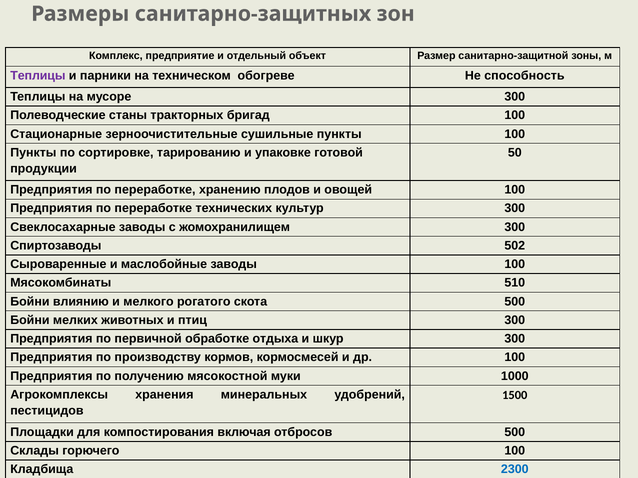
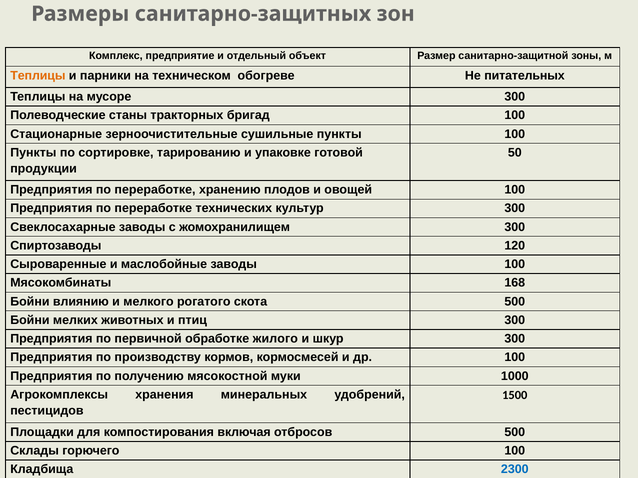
Теплицы at (38, 76) colour: purple -> orange
способность: способность -> питательных
502: 502 -> 120
510: 510 -> 168
отдыха: отдыха -> жилого
